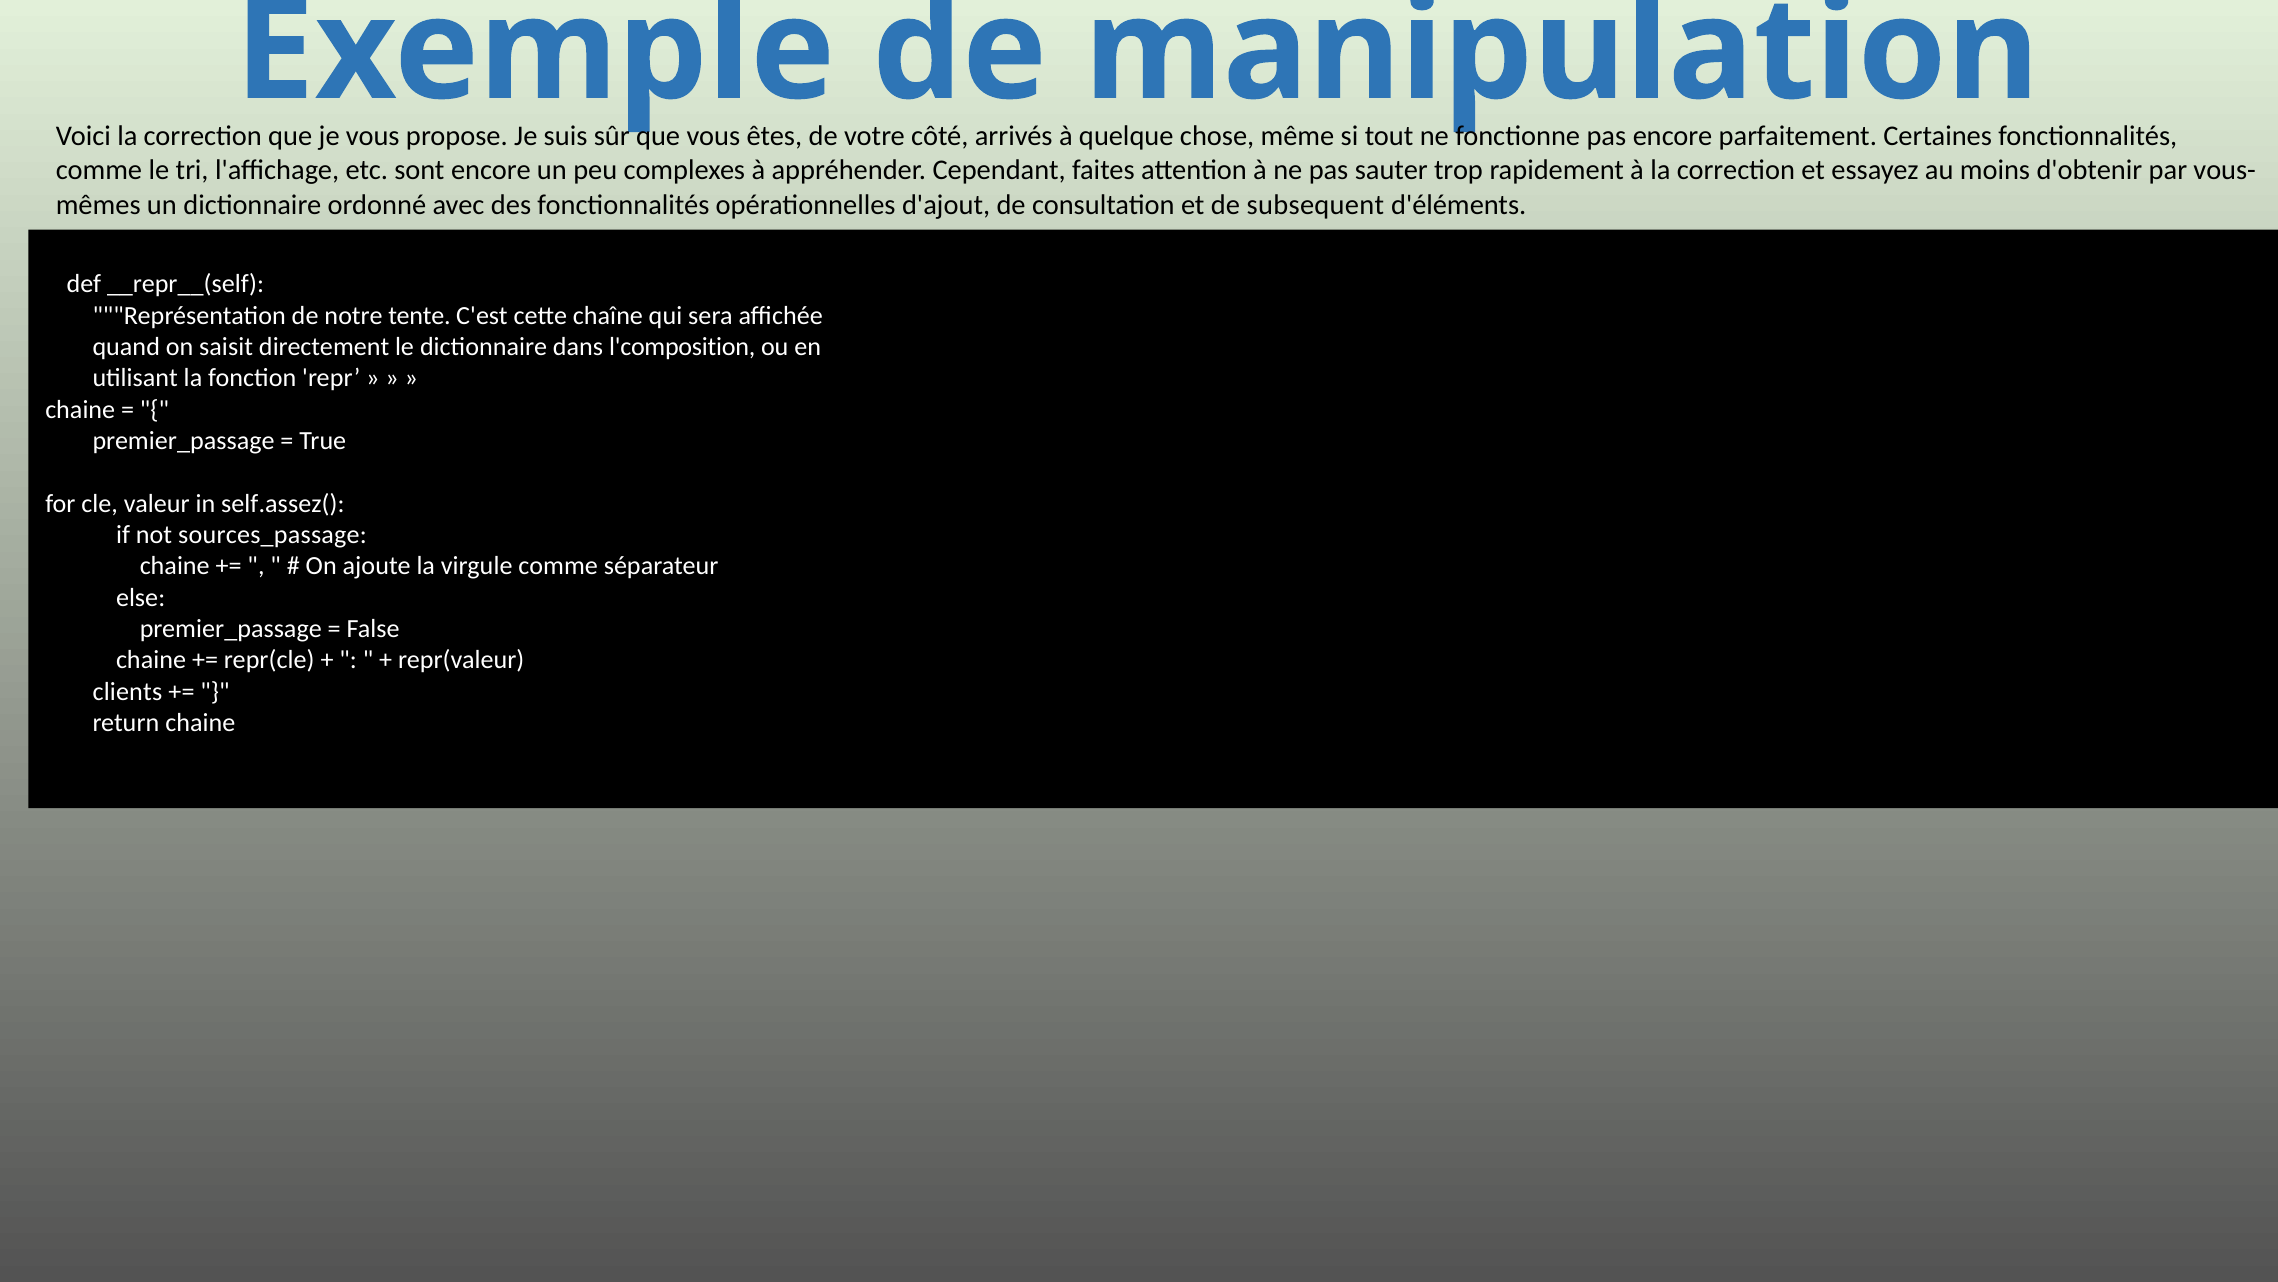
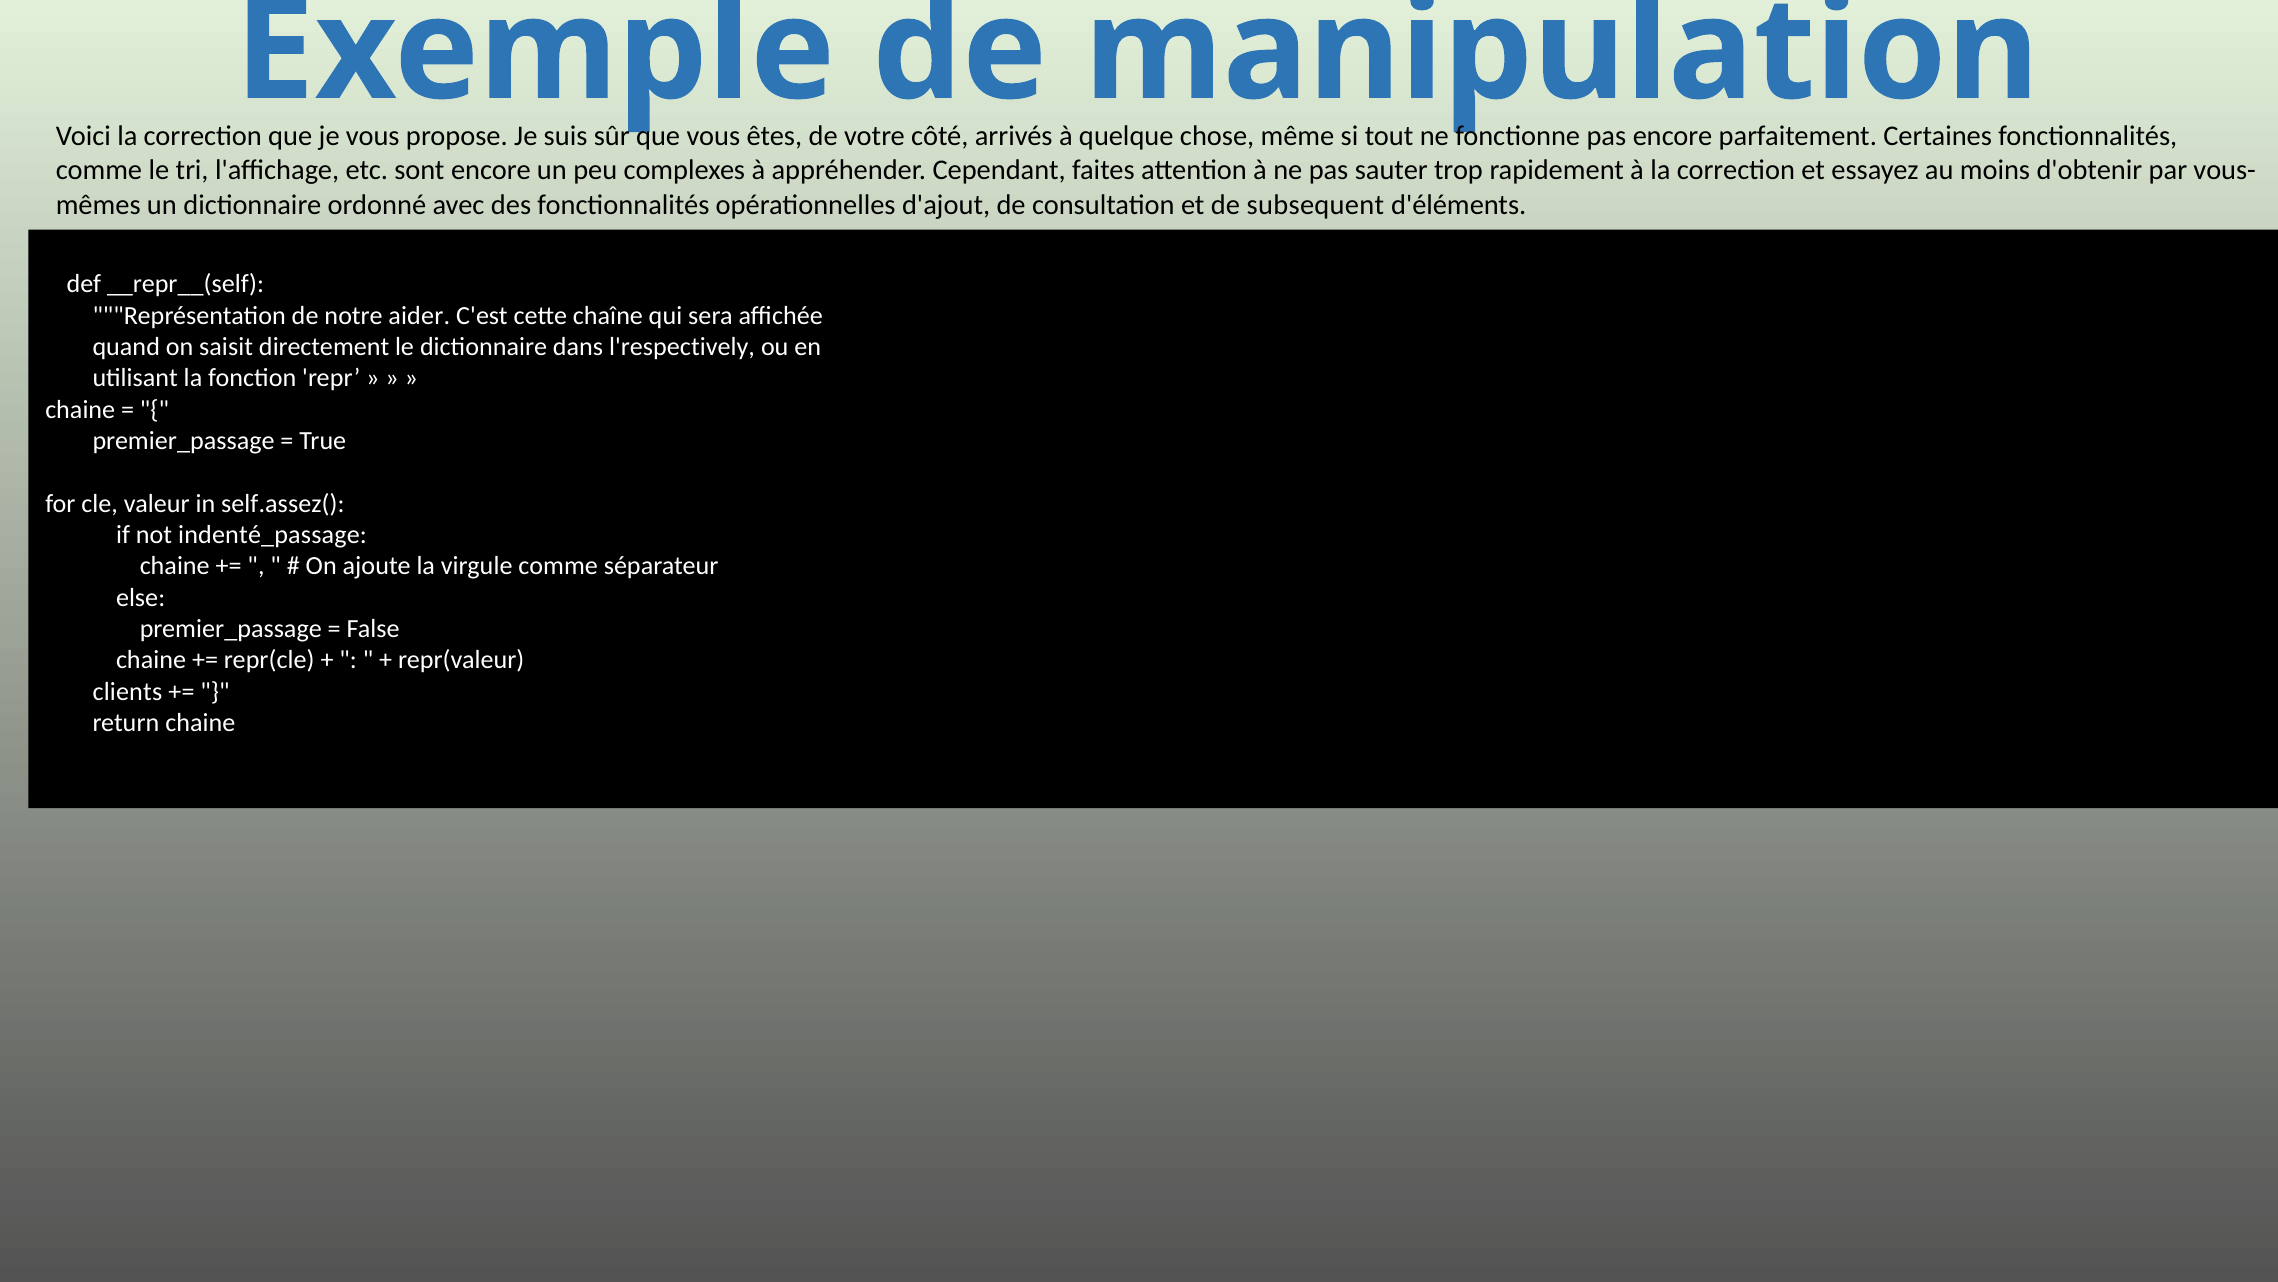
tente: tente -> aider
l'composition: l'composition -> l'respectively
sources_passage: sources_passage -> indenté_passage
